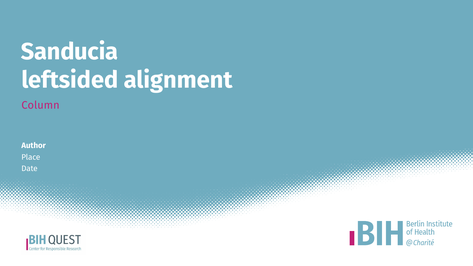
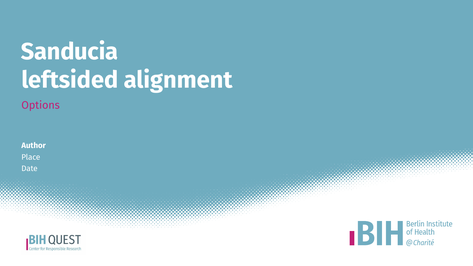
Column: Column -> Options
